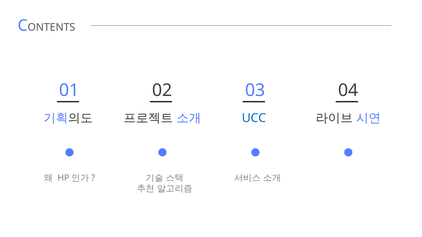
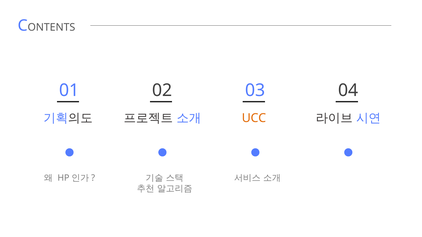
UCC colour: blue -> orange
